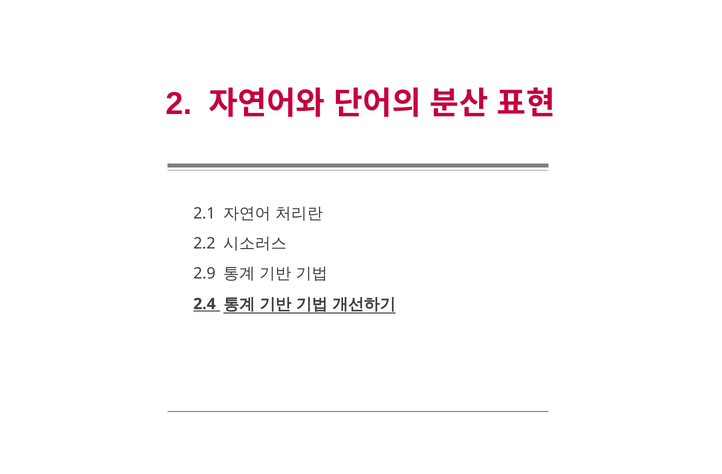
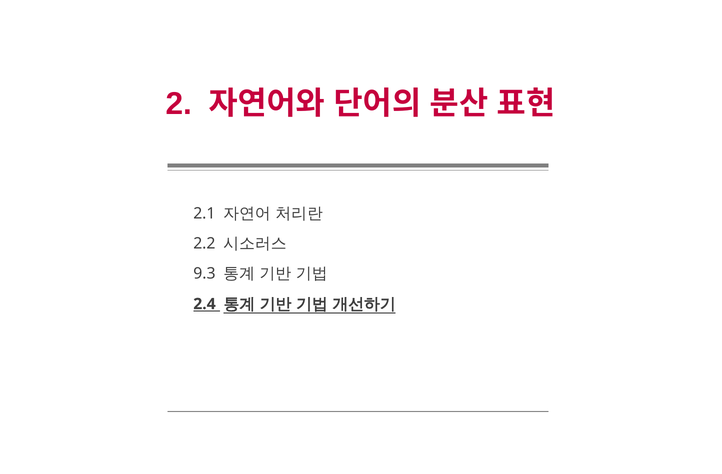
2.9: 2.9 -> 9.3
